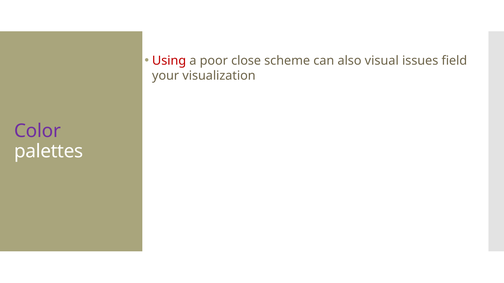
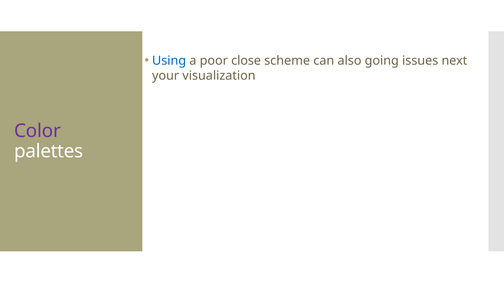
Using colour: red -> blue
visual: visual -> going
field: field -> next
